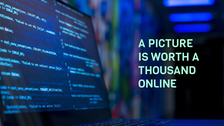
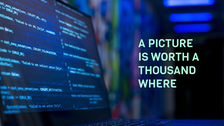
ONLINE: ONLINE -> WHERE
